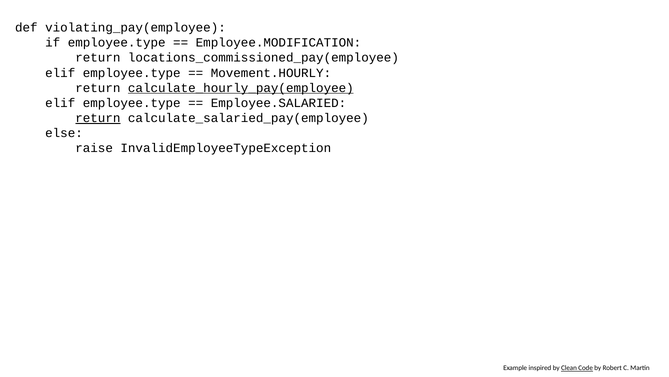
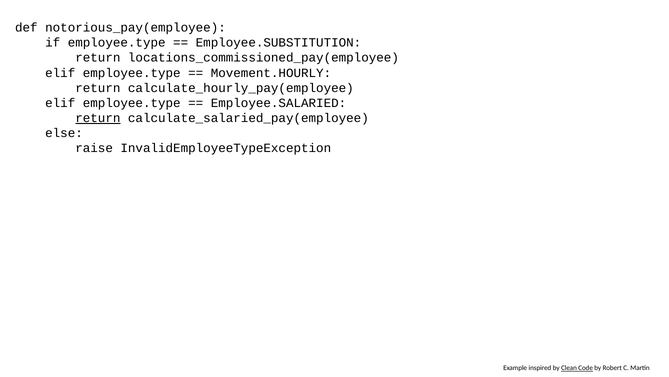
violating_pay(employee: violating_pay(employee -> notorious_pay(employee
Employee.MODIFICATION: Employee.MODIFICATION -> Employee.SUBSTITUTION
calculate_hourly_pay(employee underline: present -> none
